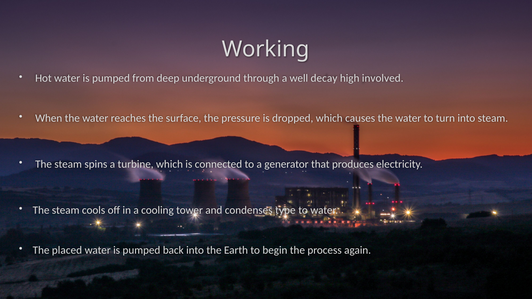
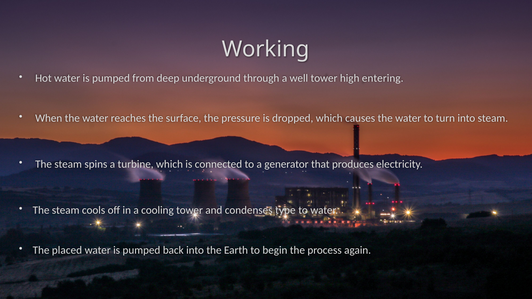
well decay: decay -> tower
involved: involved -> entering
